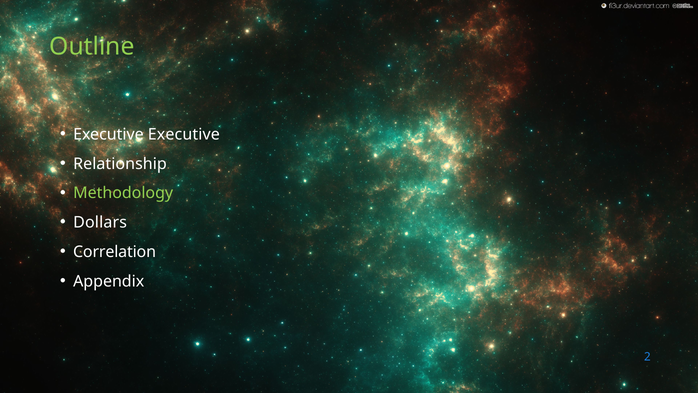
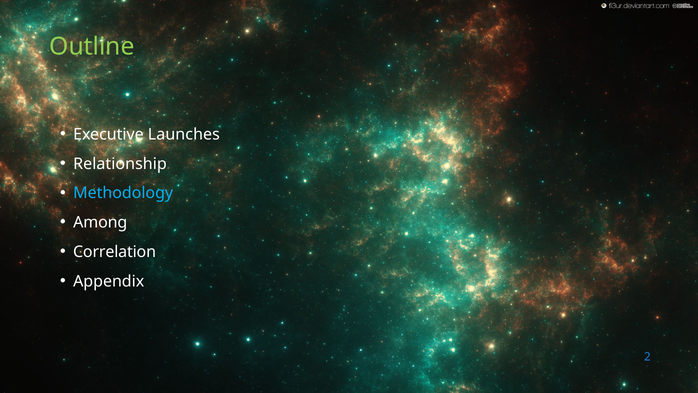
Executive Executive: Executive -> Launches
Methodology colour: light green -> light blue
Dollars: Dollars -> Among
